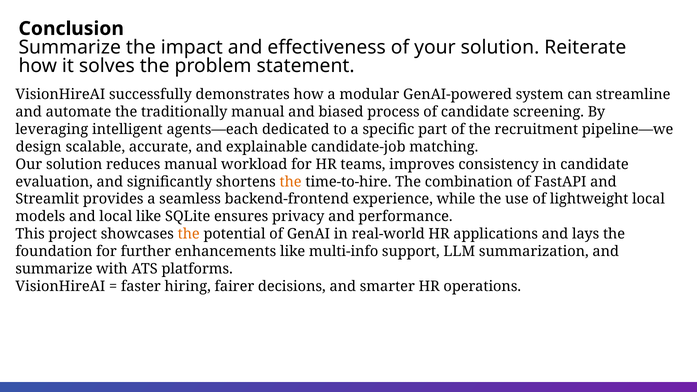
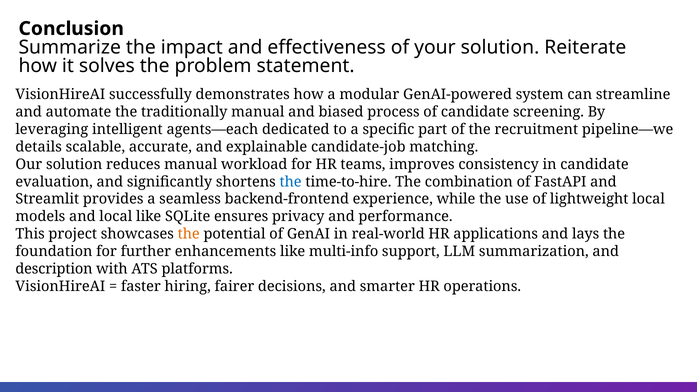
design: design -> details
the at (291, 182) colour: orange -> blue
summarize at (54, 269): summarize -> description
